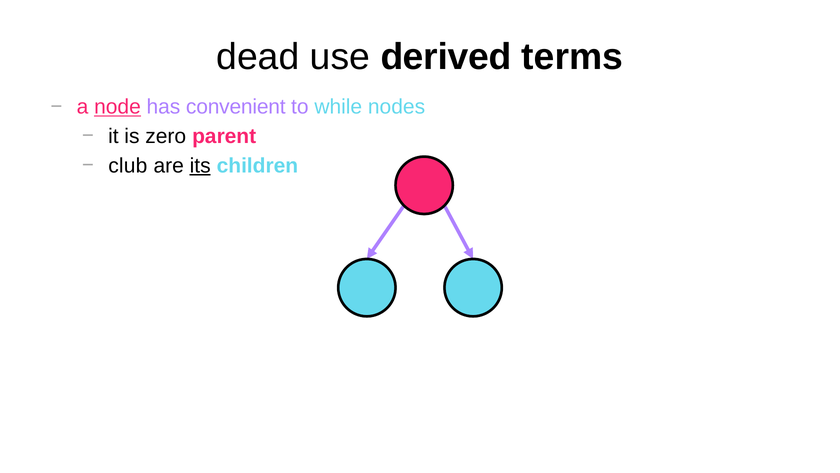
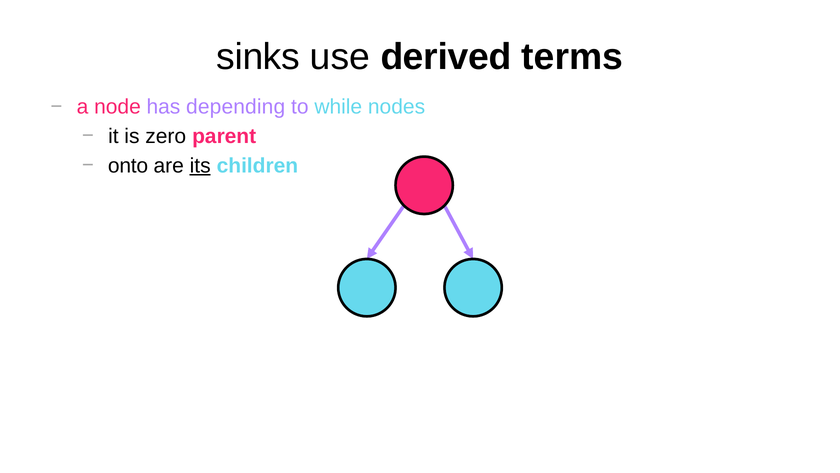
dead: dead -> sinks
node underline: present -> none
convenient: convenient -> depending
club: club -> onto
